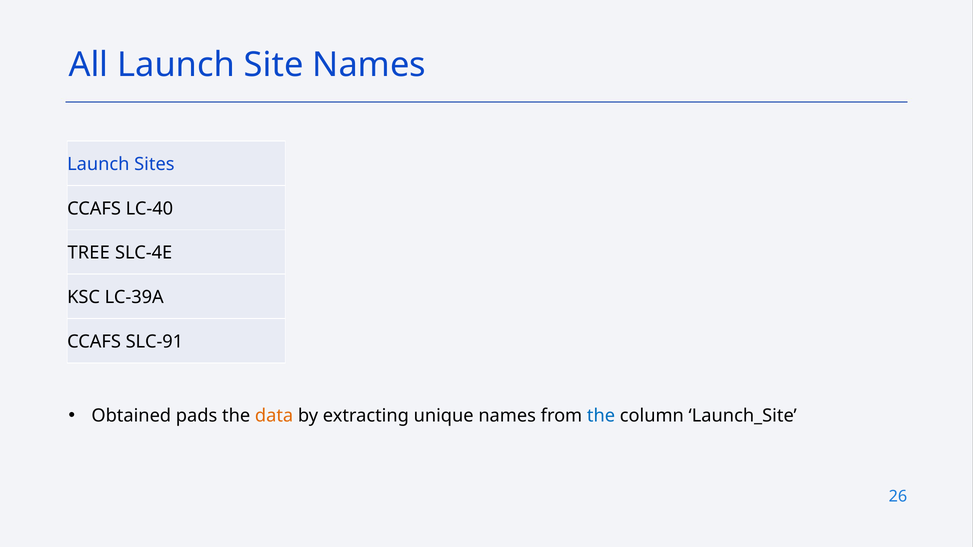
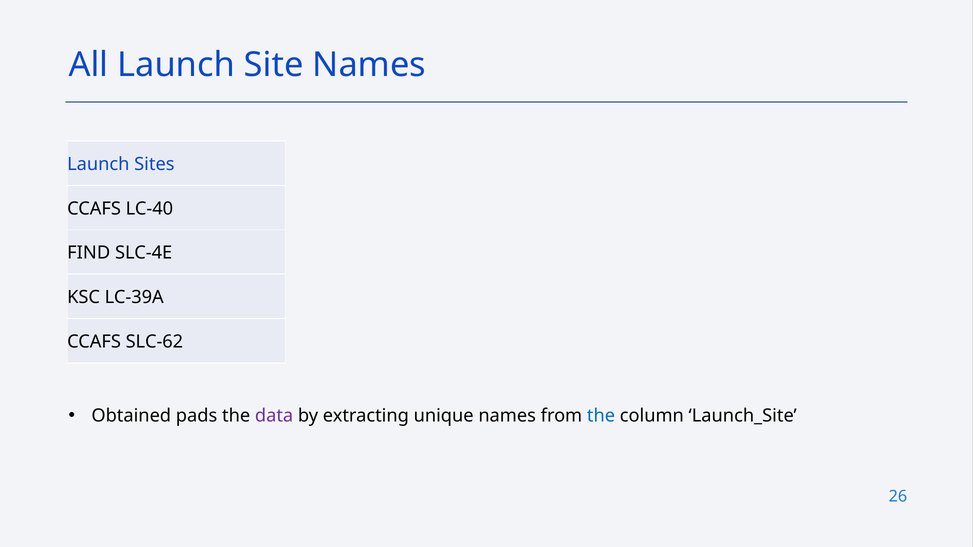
TREE: TREE -> FIND
SLC-91: SLC-91 -> SLC-62
data colour: orange -> purple
